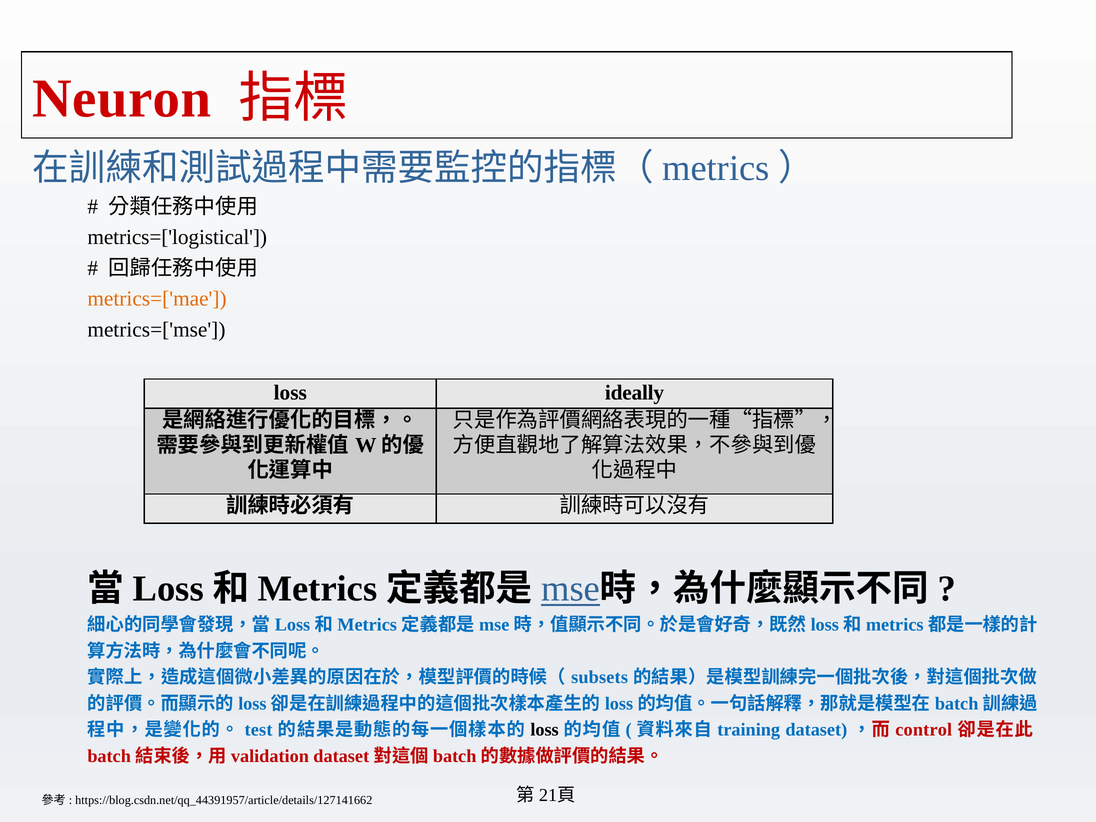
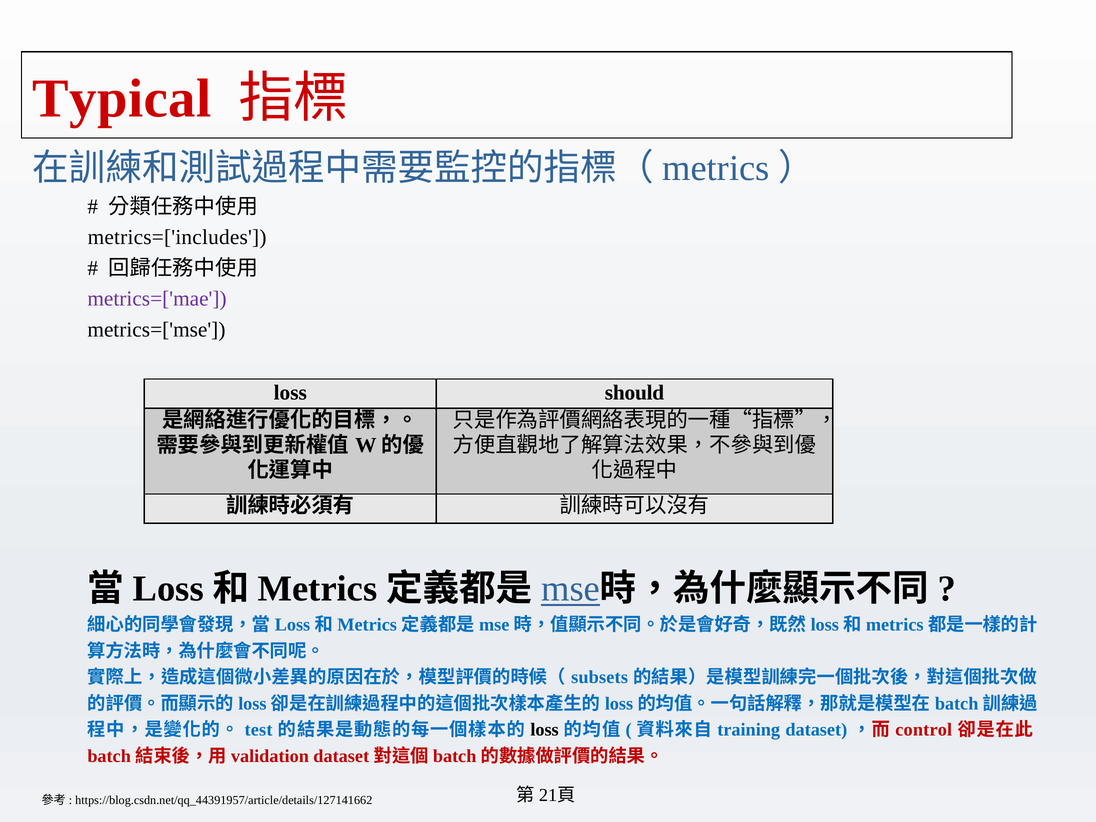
Neuron: Neuron -> Typical
metrics=['logistical: metrics=['logistical -> metrics=['includes
metrics=['mae colour: orange -> purple
ideally: ideally -> should
